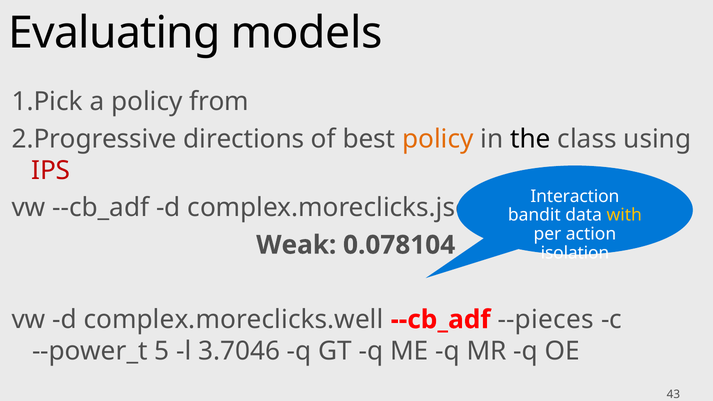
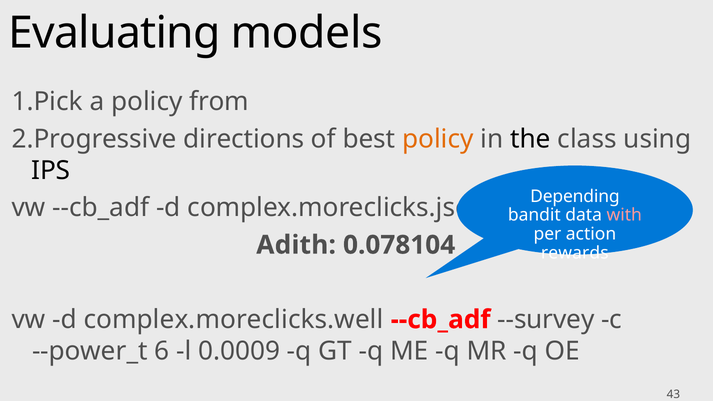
IPS colour: red -> black
Interaction: Interaction -> Depending
with colour: yellow -> pink
Weak: Weak -> Adith
isolation: isolation -> rewards
--pieces: --pieces -> --survey
5: 5 -> 6
3.7046: 3.7046 -> 0.0009
